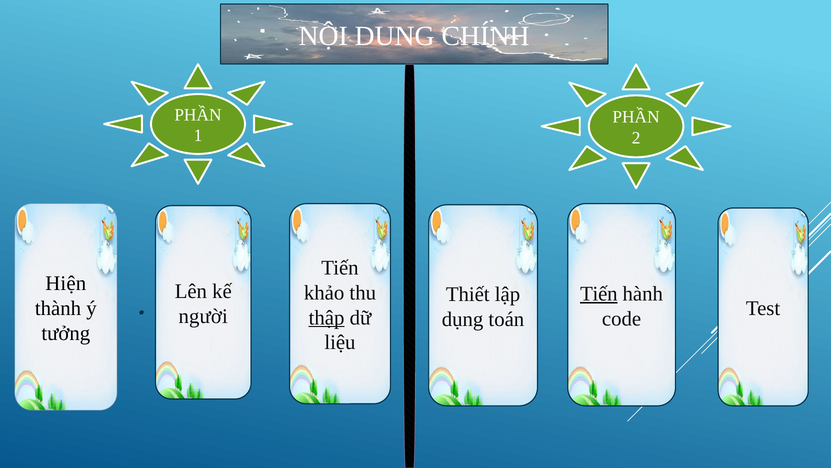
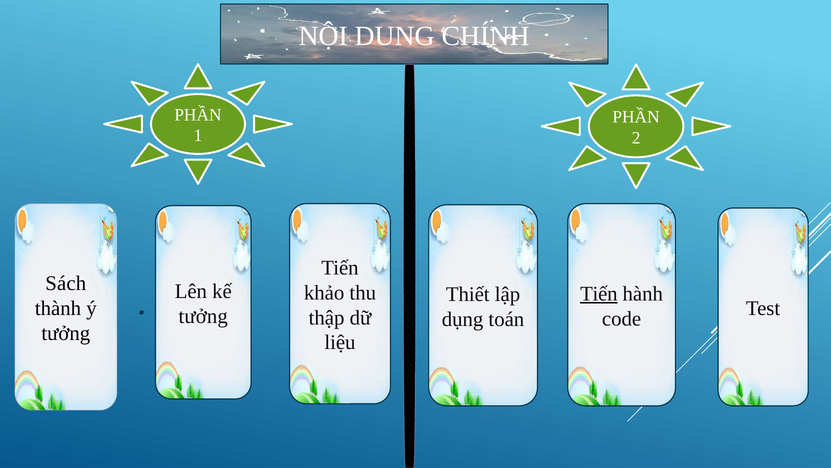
Hiện: Hiện -> Sách
người at (203, 316): người -> tưởng
thập underline: present -> none
